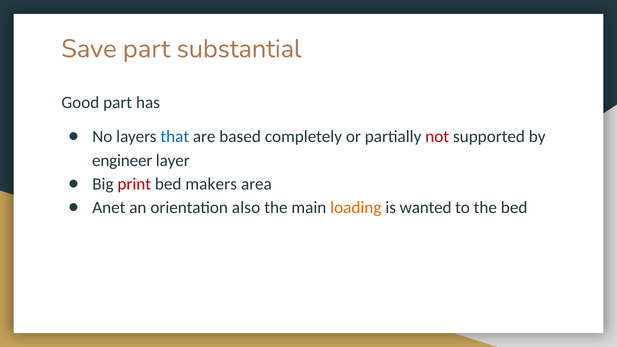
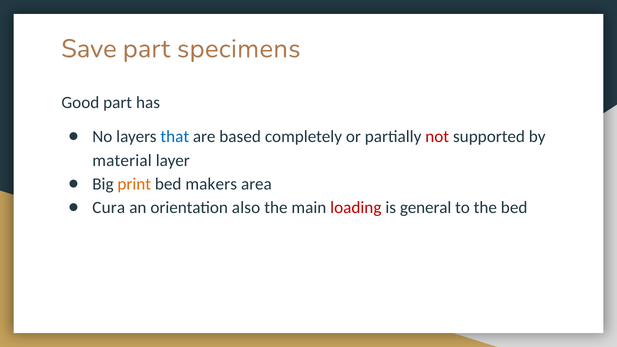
substantial: substantial -> specimens
engineer: engineer -> material
print colour: red -> orange
Anet: Anet -> Cura
loading colour: orange -> red
wanted: wanted -> general
